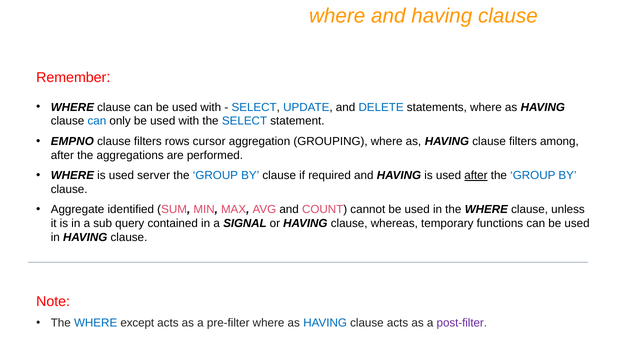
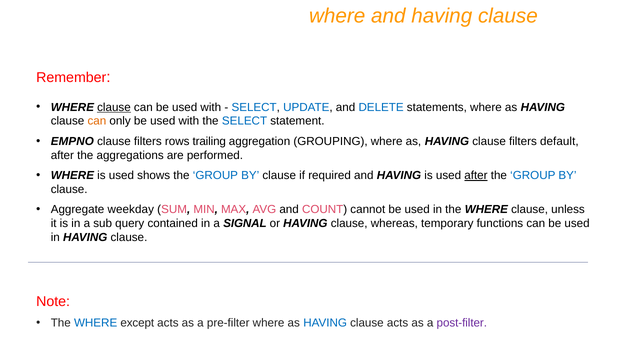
clause at (114, 107) underline: none -> present
can at (97, 121) colour: blue -> orange
cursor: cursor -> trailing
among: among -> default
server: server -> shows
identified: identified -> weekday
